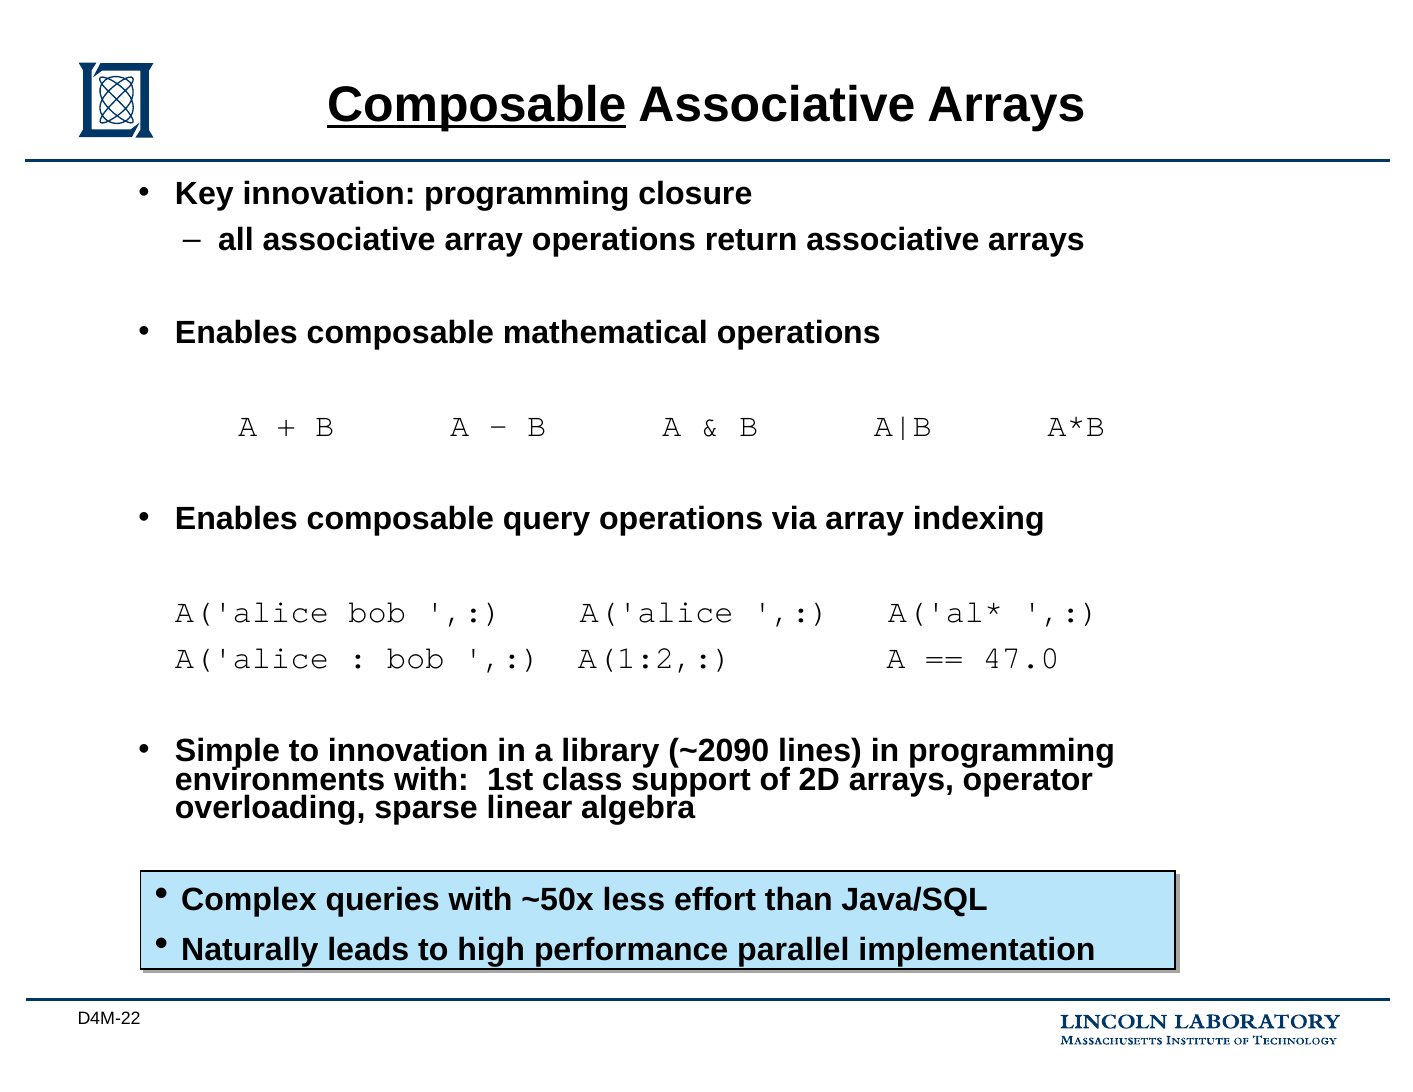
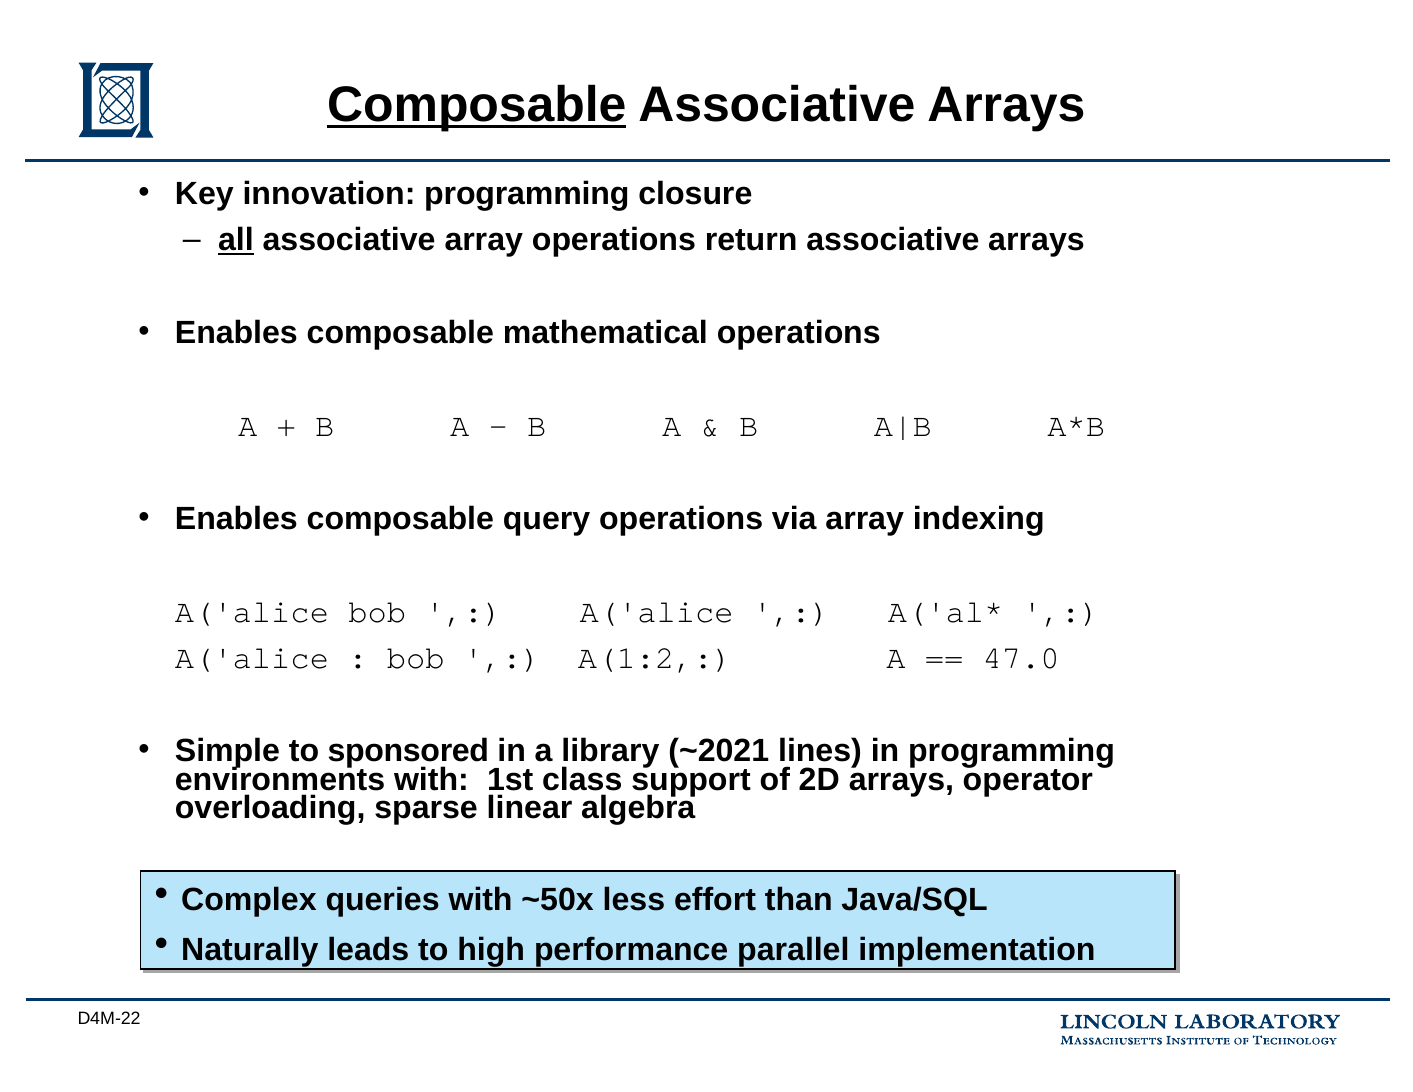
all underline: none -> present
to innovation: innovation -> sponsored
~2090: ~2090 -> ~2021
